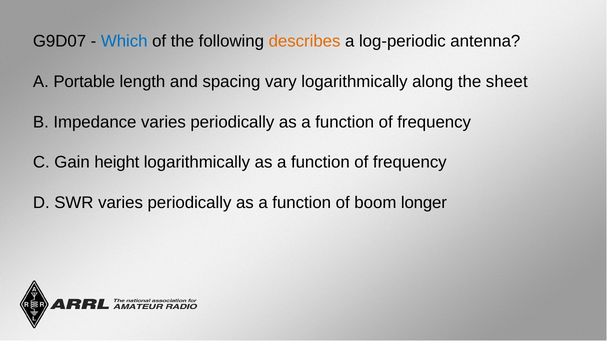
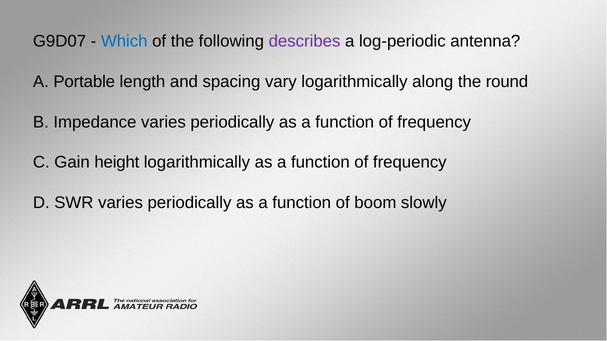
describes colour: orange -> purple
sheet: sheet -> round
longer: longer -> slowly
